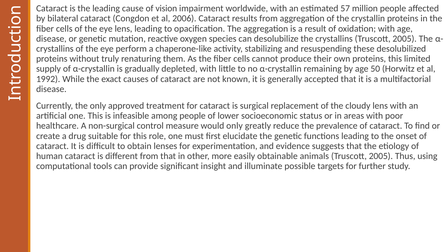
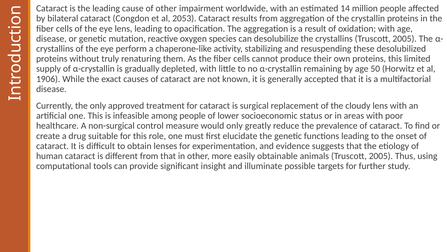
of vision: vision -> other
57: 57 -> 14
2006: 2006 -> 2053
1992: 1992 -> 1906
